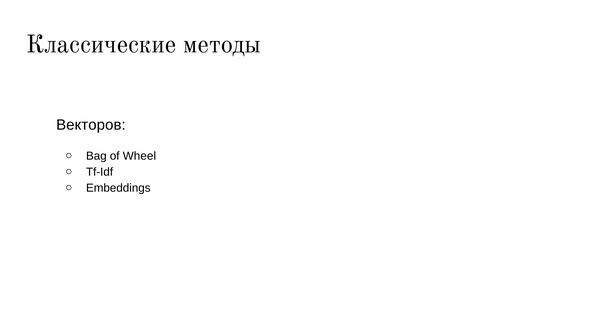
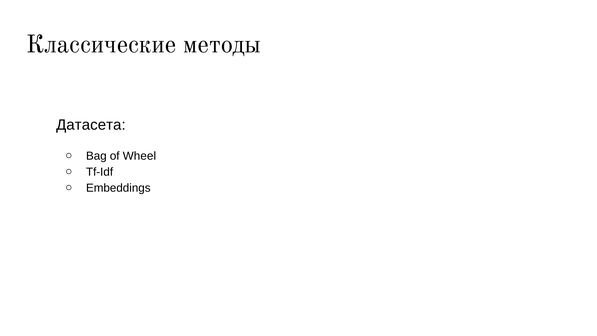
Векторов: Векторов -> Датасета
